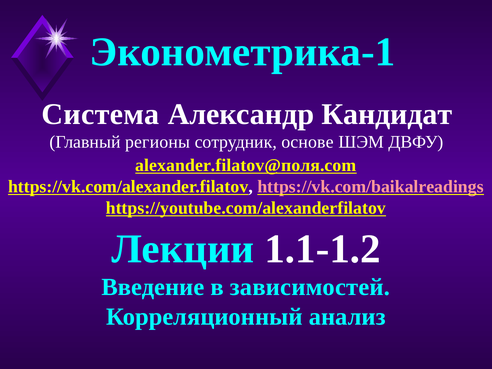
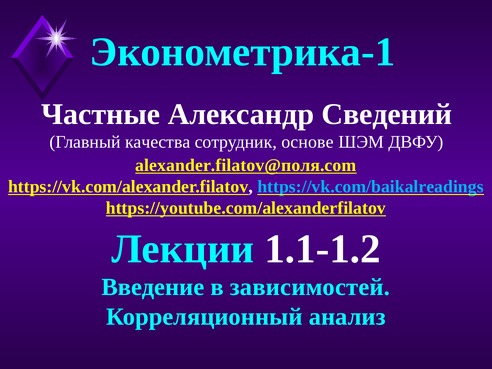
Система: Система -> Частные
Кандидат: Кандидат -> Сведений
регионы: регионы -> качества
https://vk.com/baikalreadings colour: pink -> light blue
